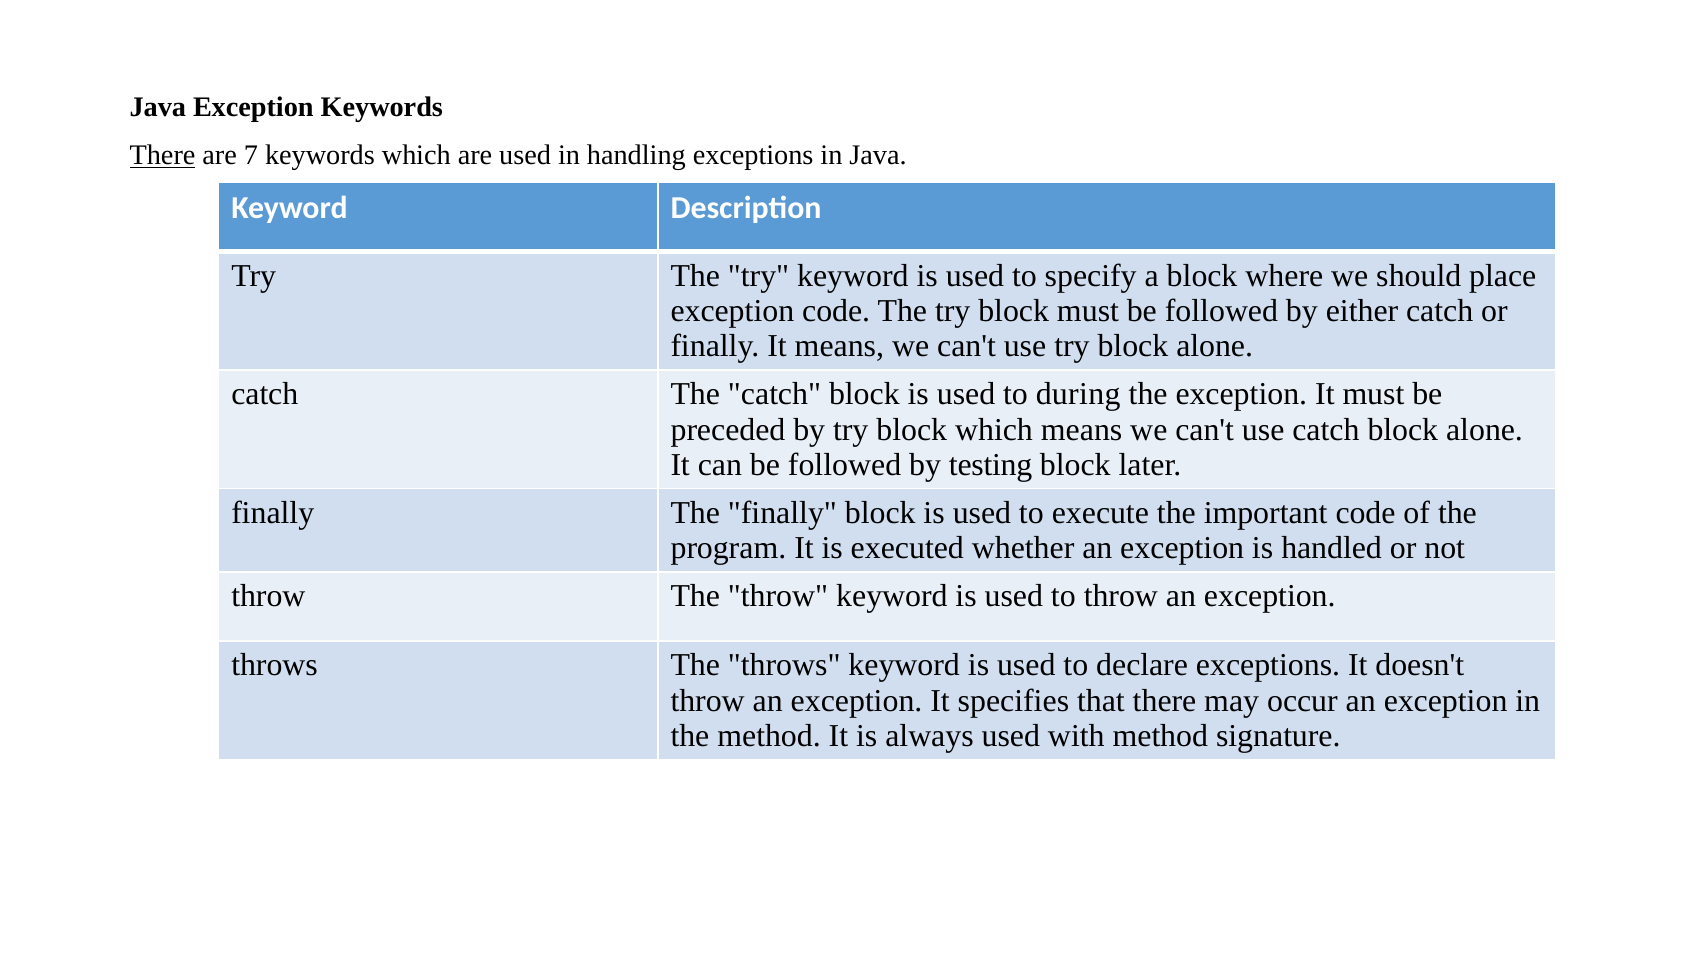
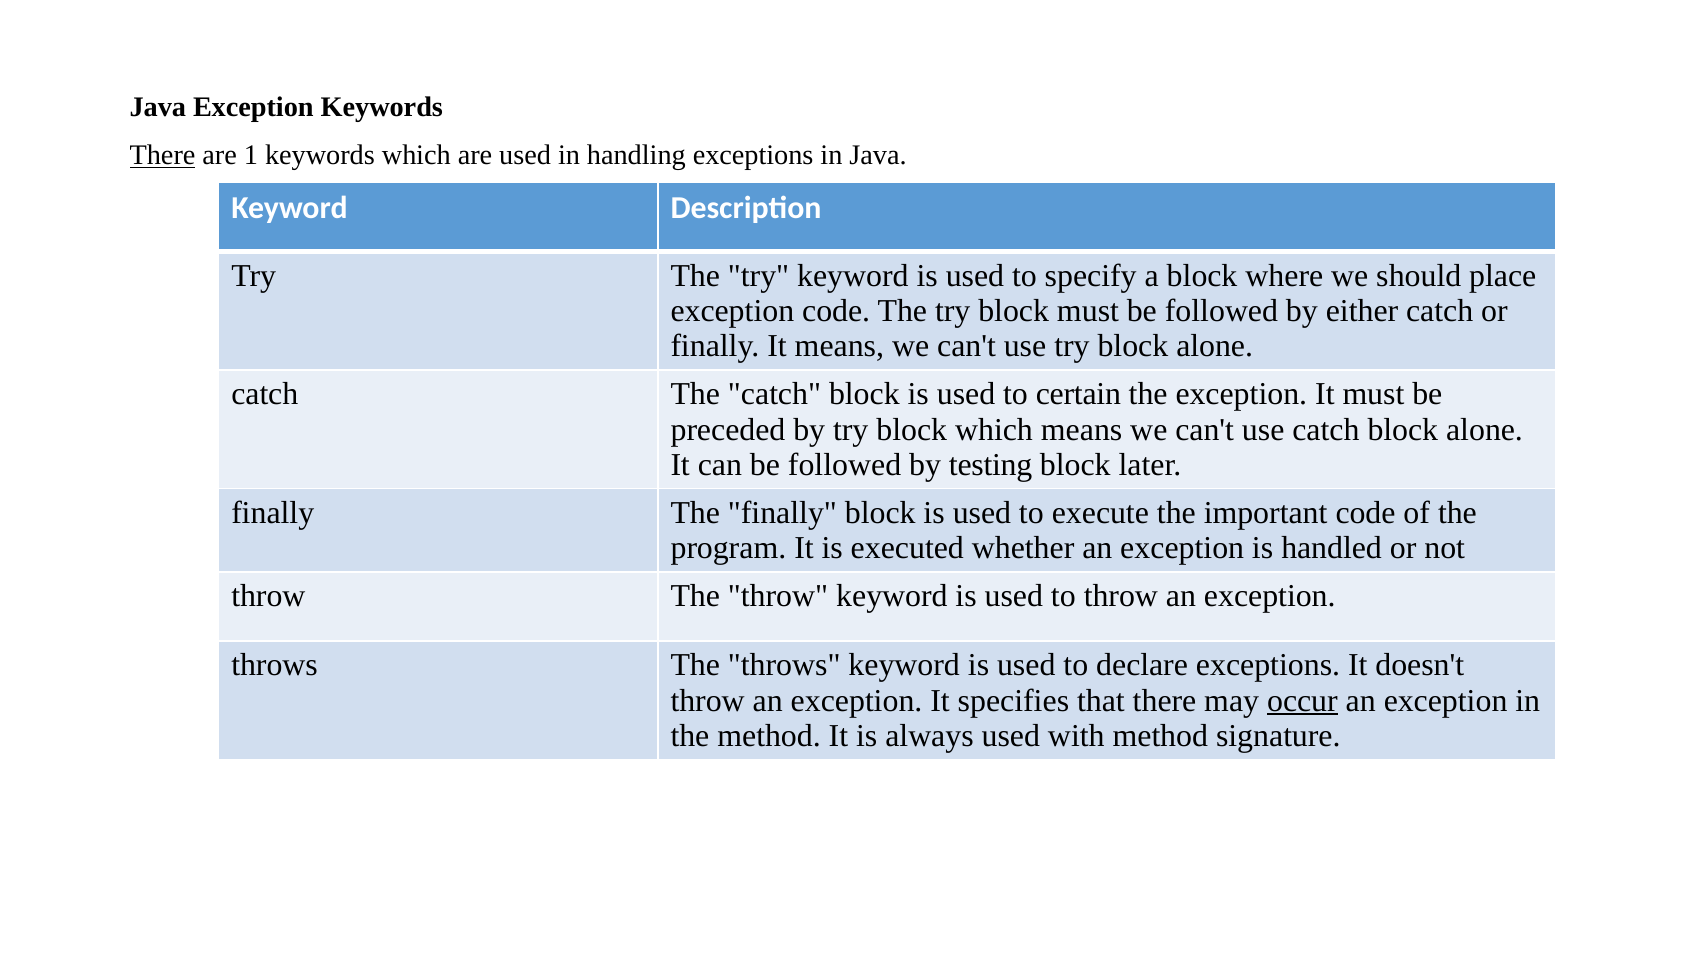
7: 7 -> 1
during: during -> certain
occur underline: none -> present
